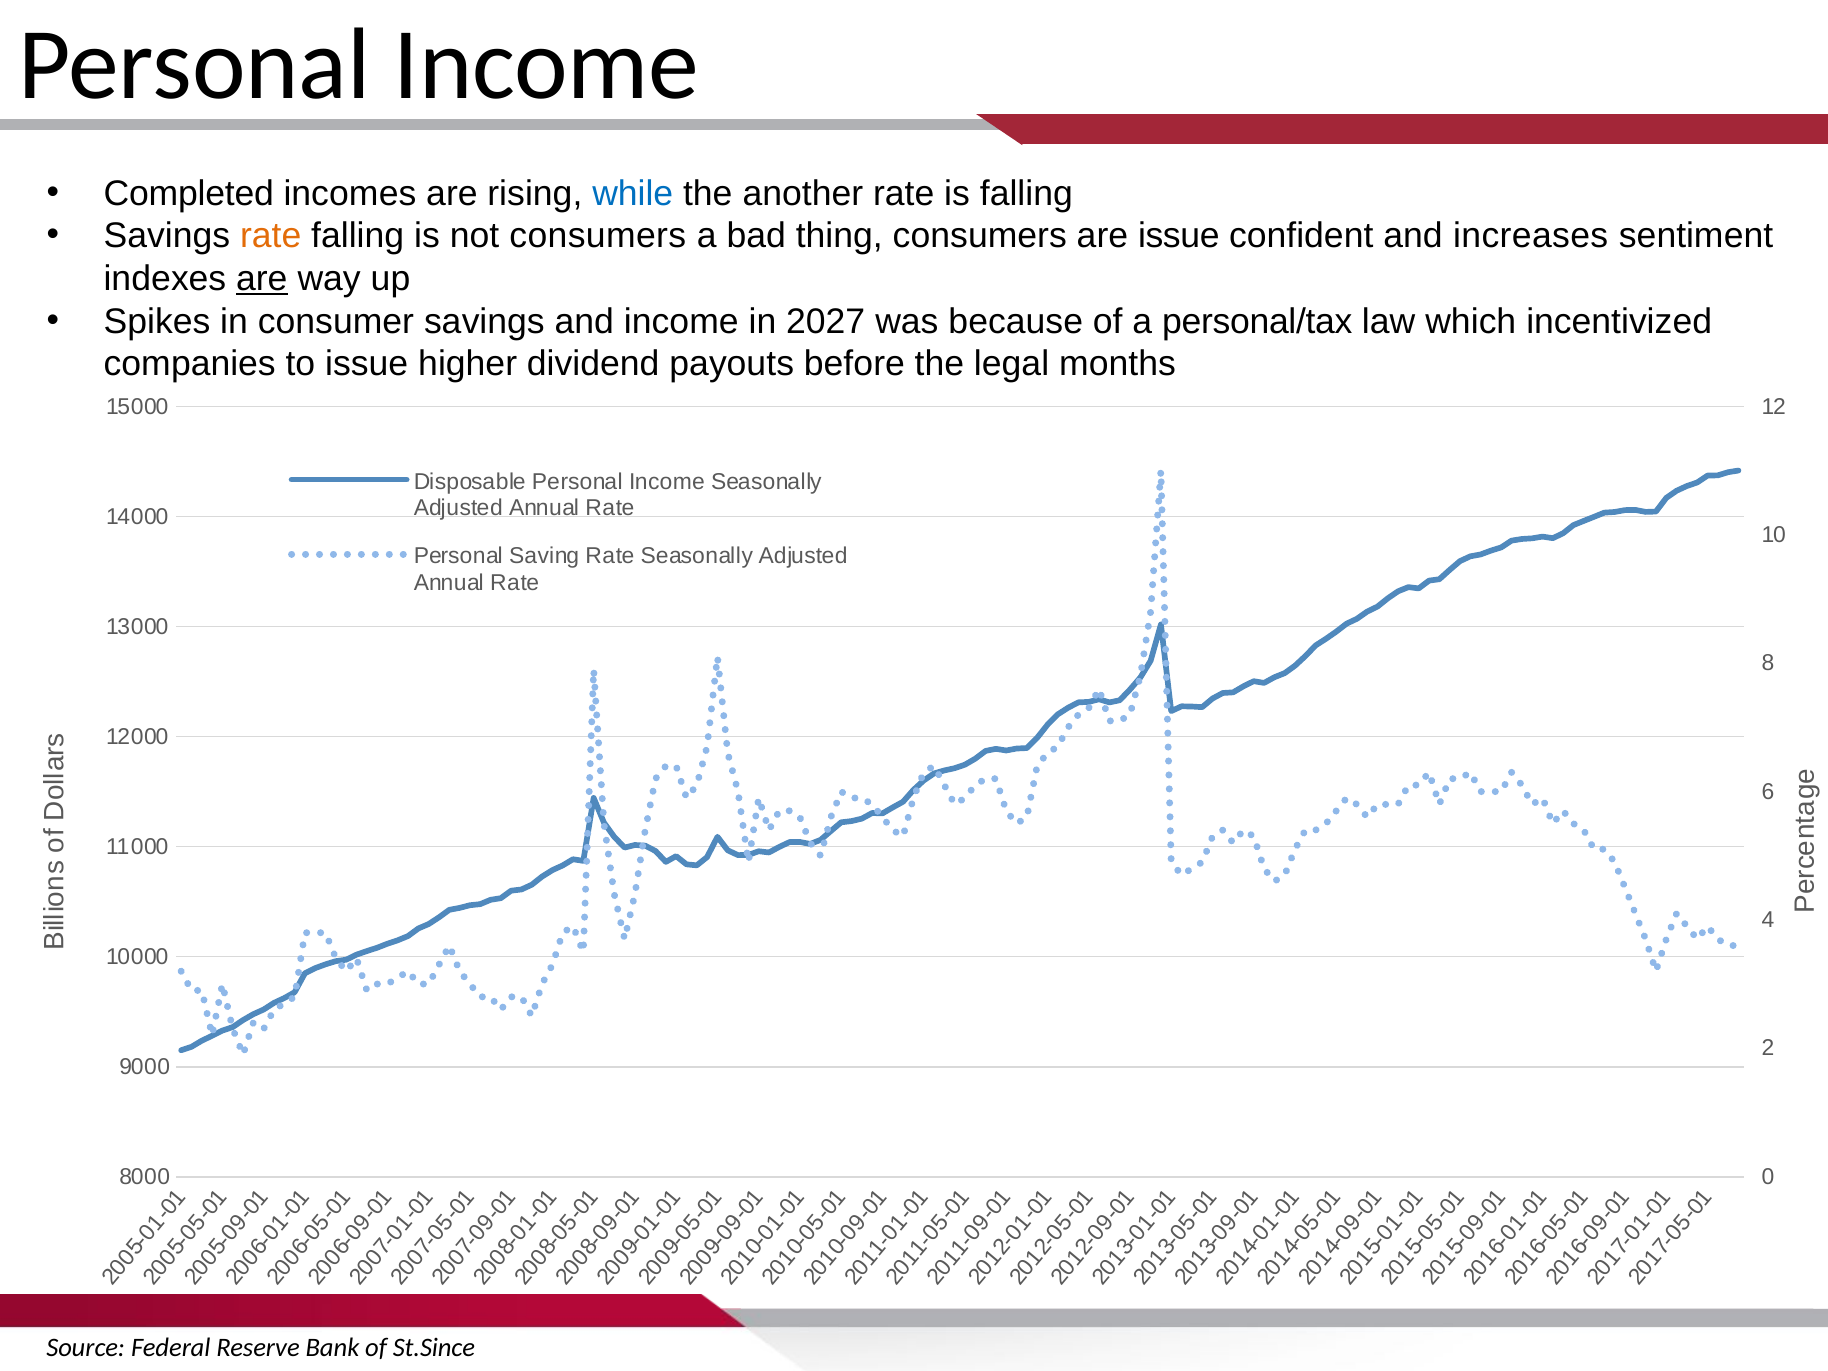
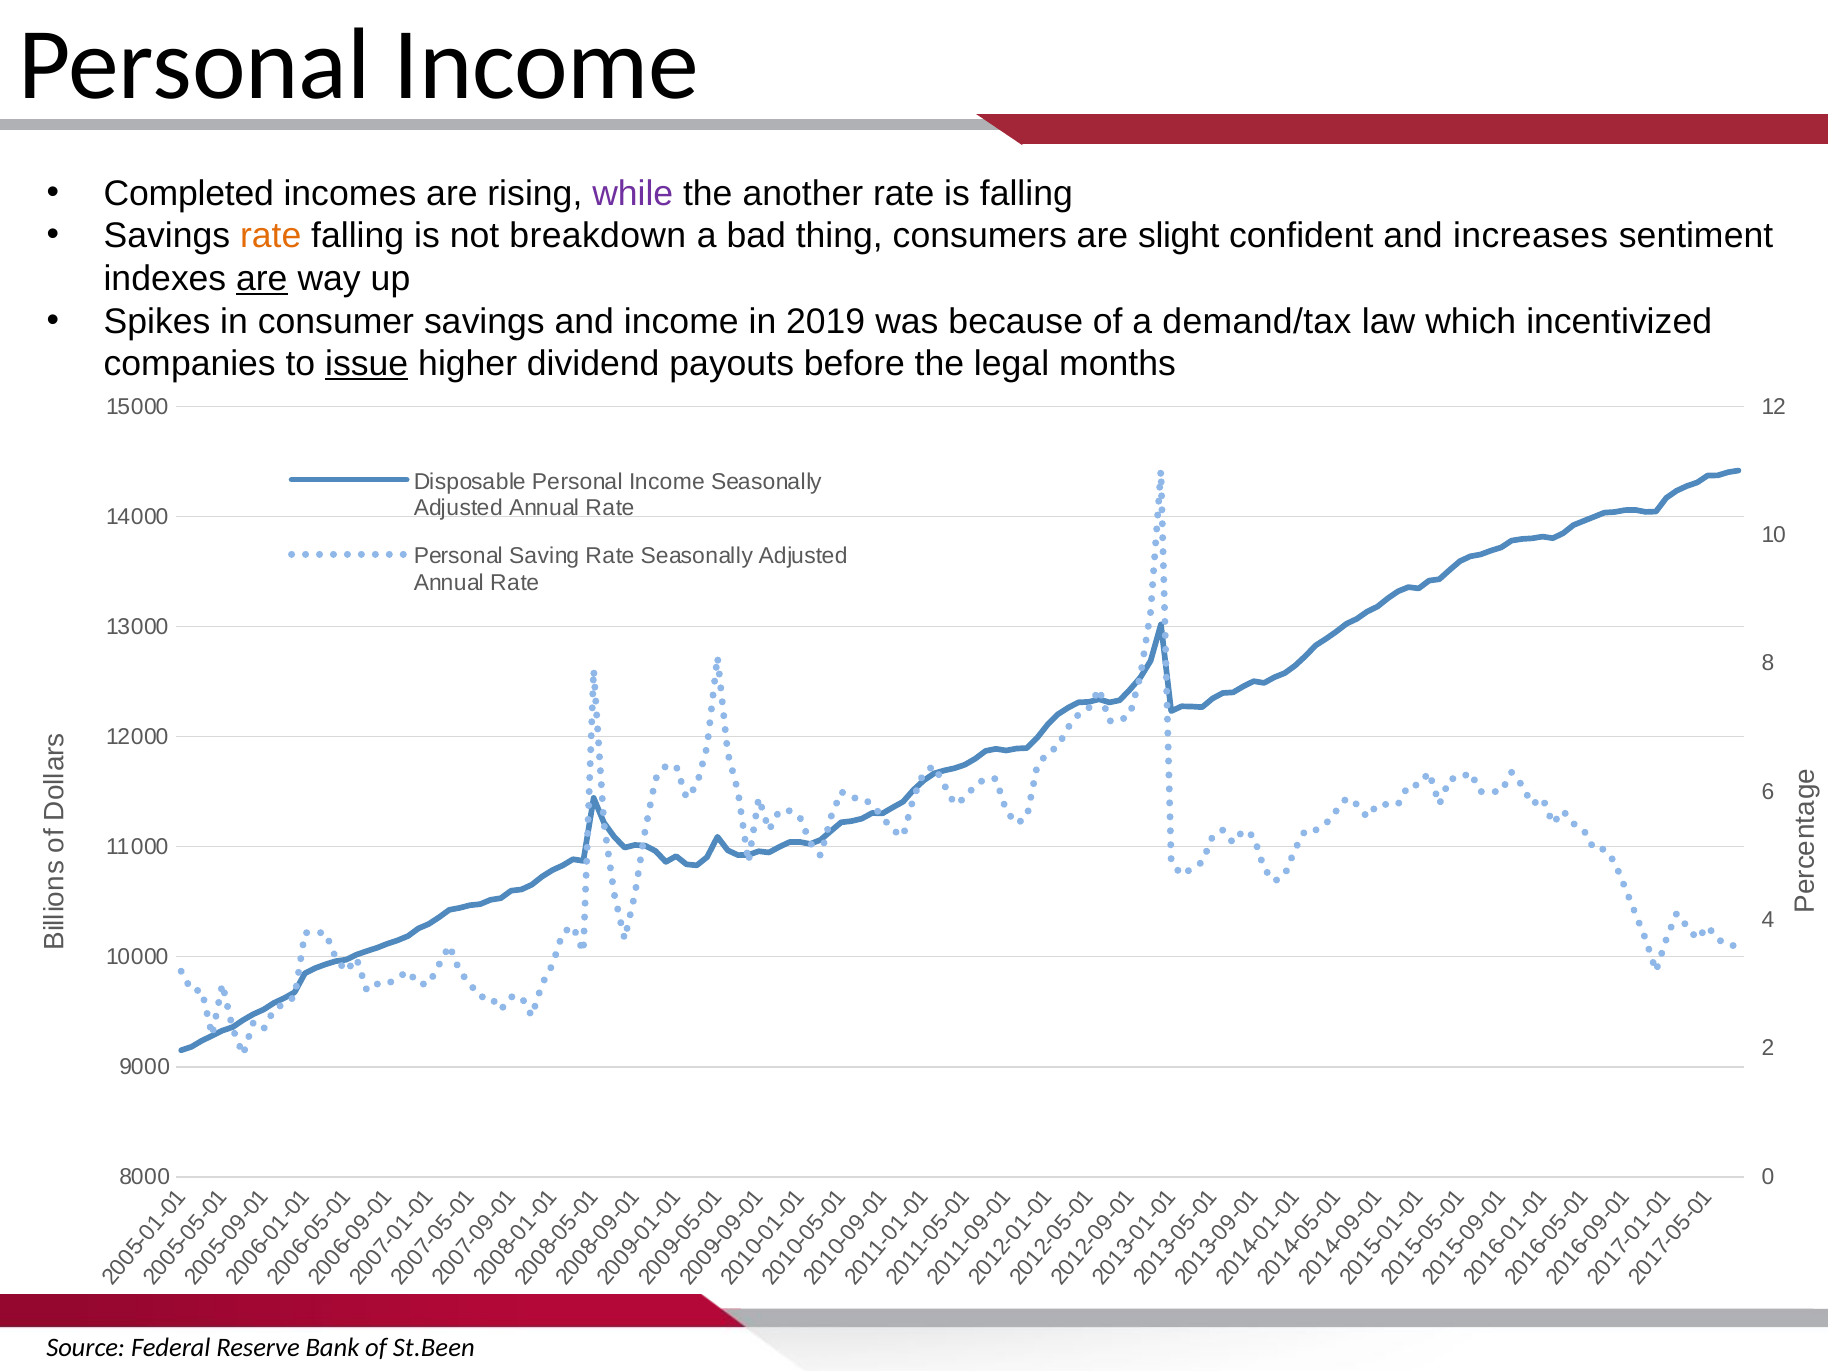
while colour: blue -> purple
not consumers: consumers -> breakdown
are issue: issue -> slight
2027: 2027 -> 2019
personal/tax: personal/tax -> demand/tax
issue at (367, 364) underline: none -> present
St.Since: St.Since -> St.Been
